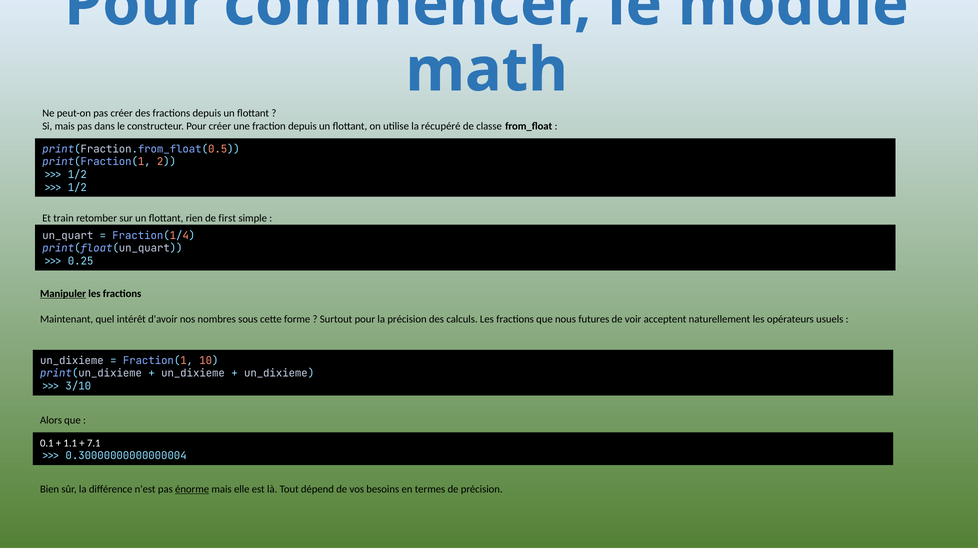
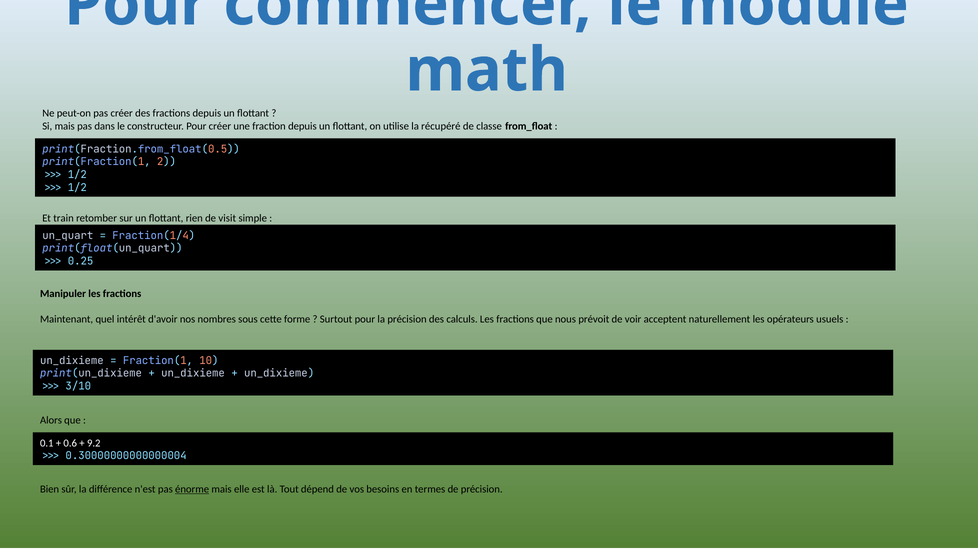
first: first -> visit
Manipuler underline: present -> none
futures: futures -> prévoit
1.1: 1.1 -> 0.6
7.1: 7.1 -> 9.2
